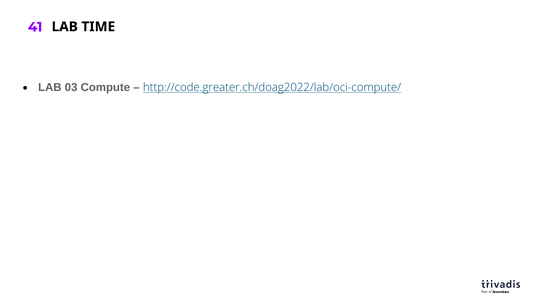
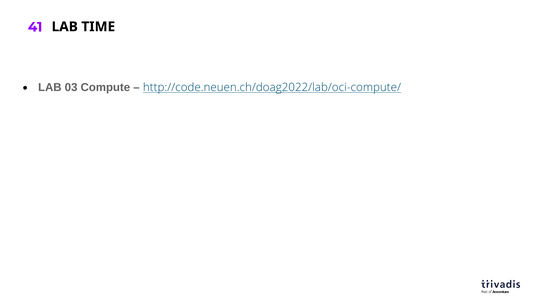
http://code.greater.ch/doag2022/lab/oci-compute/: http://code.greater.ch/doag2022/lab/oci-compute/ -> http://code.neuen.ch/doag2022/lab/oci-compute/
